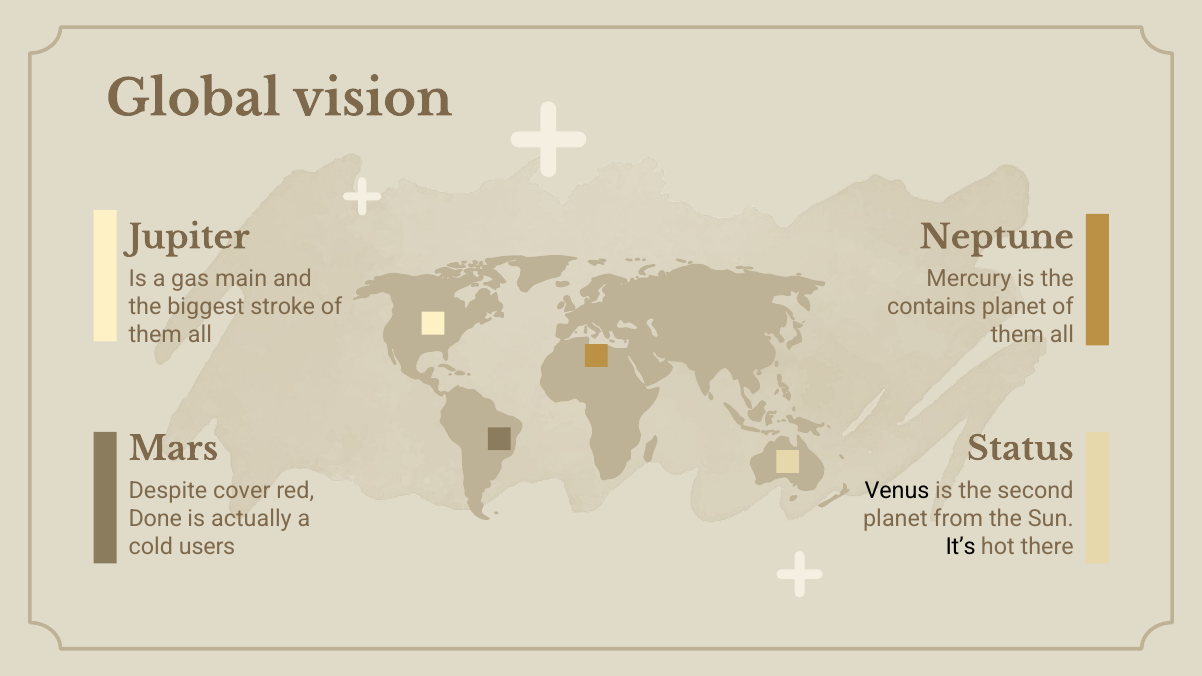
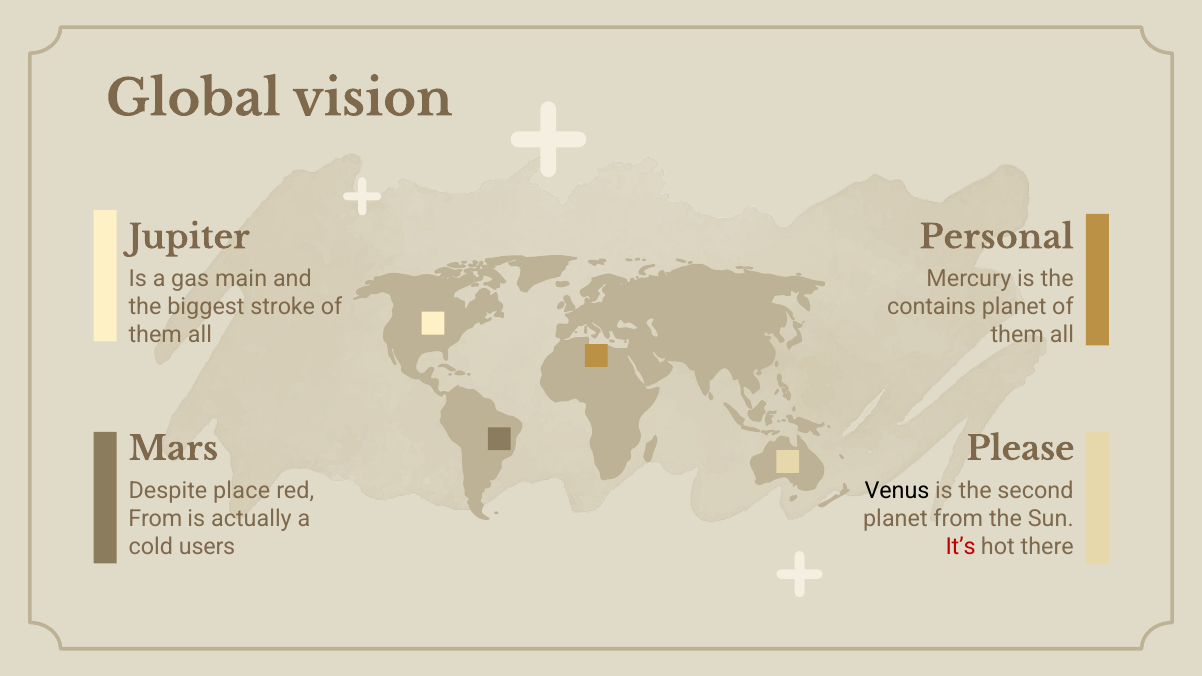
Neptune: Neptune -> Personal
Status: Status -> Please
cover: cover -> place
Done at (155, 518): Done -> From
It’s colour: black -> red
